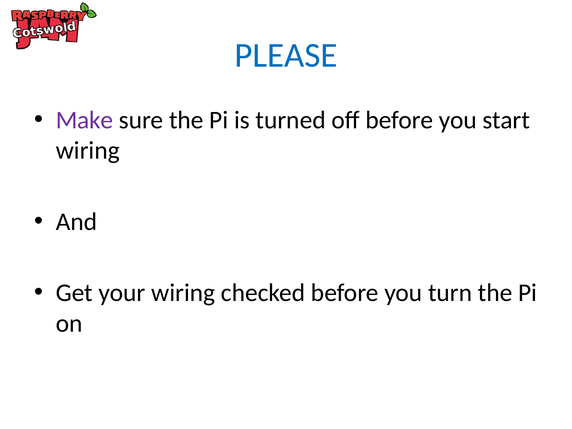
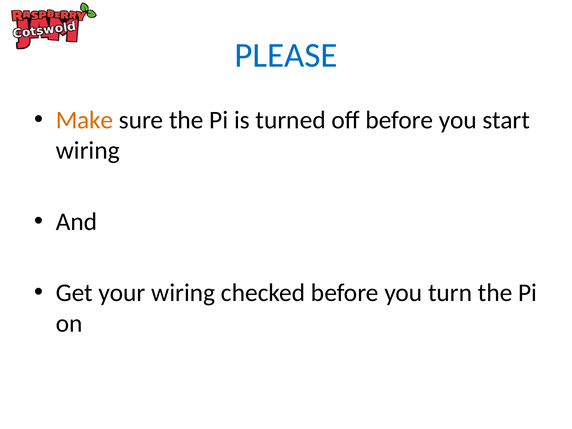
Make colour: purple -> orange
